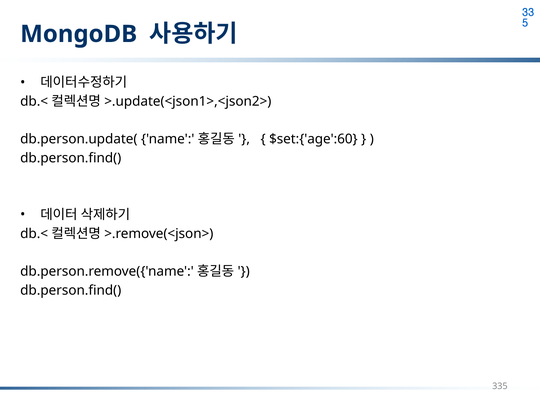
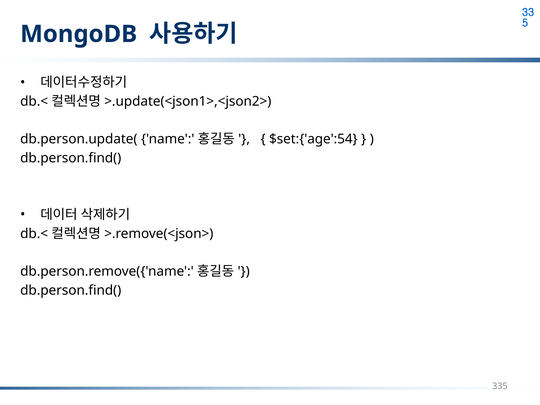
$set:{'age':60: $set:{'age':60 -> $set:{'age':54
